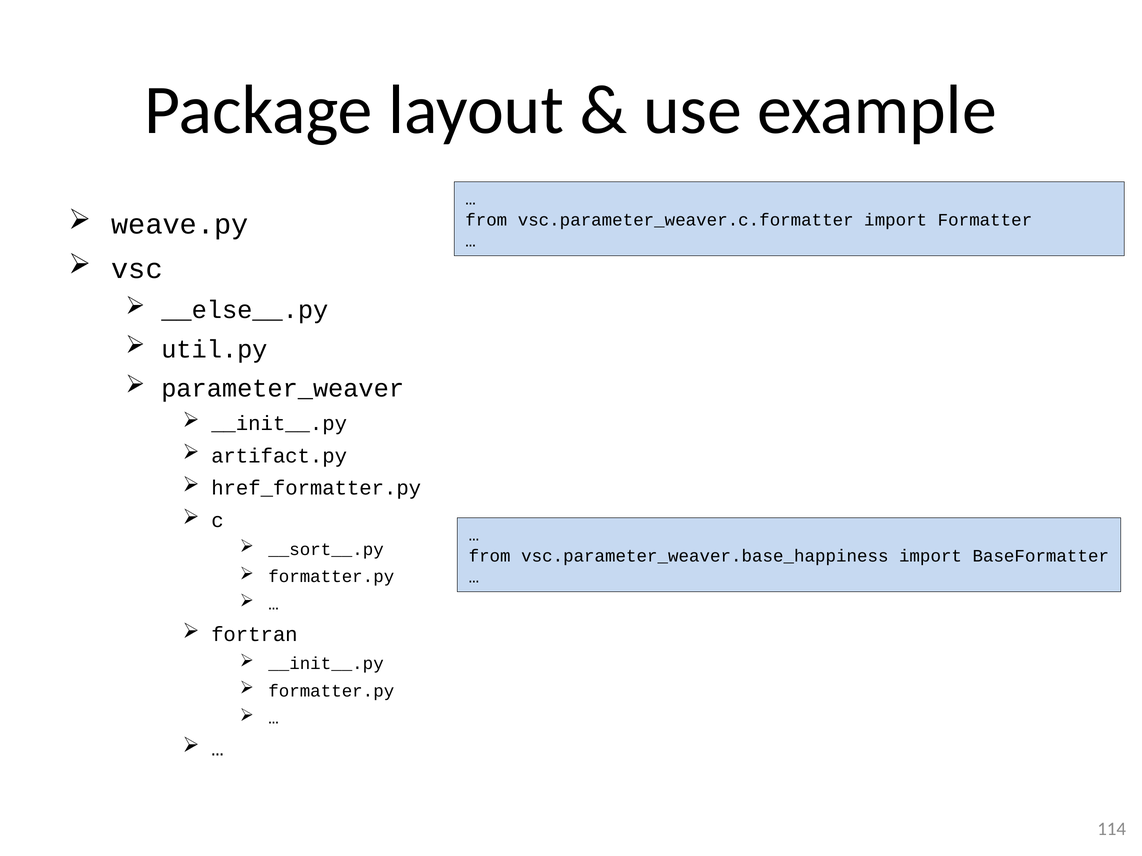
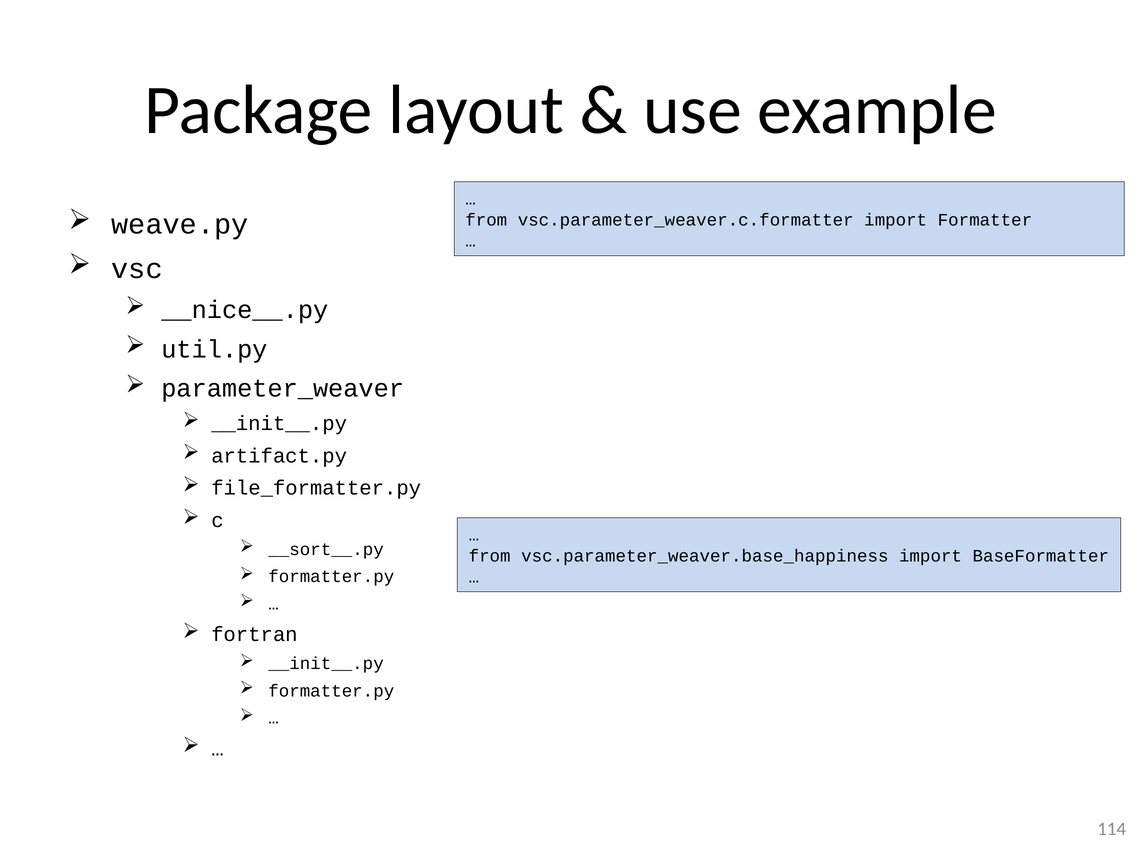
__else__.py: __else__.py -> __nice__.py
href_formatter.py: href_formatter.py -> file_formatter.py
